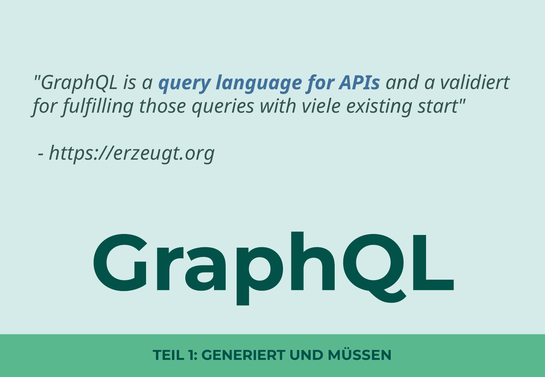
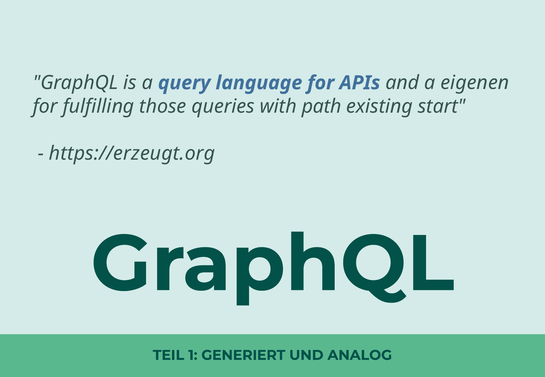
validiert: validiert -> eigenen
viele: viele -> path
MÜSSEN: MÜSSEN -> ANALOG
